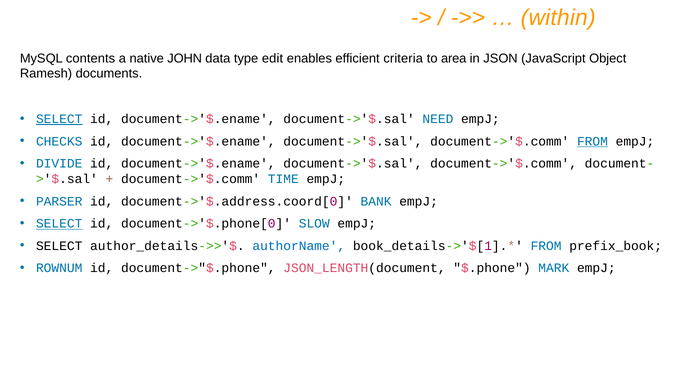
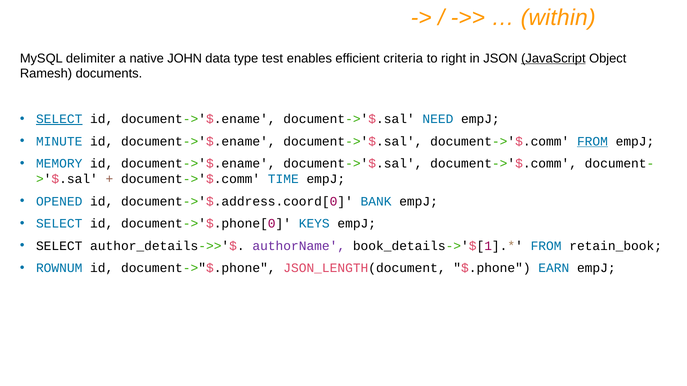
contents: contents -> delimiter
edit: edit -> test
area: area -> right
JavaScript underline: none -> present
CHECKS: CHECKS -> MINUTE
DIVIDE: DIVIDE -> MEMORY
PARSER: PARSER -> OPENED
SELECT at (59, 224) underline: present -> none
SLOW: SLOW -> KEYS
authorName colour: blue -> purple
prefix_book: prefix_book -> retain_book
MARK: MARK -> EARN
